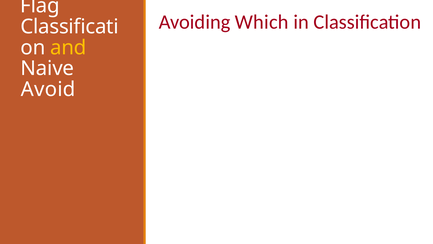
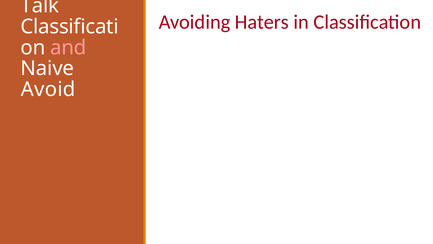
Flag: Flag -> Talk
Which: Which -> Haters
and colour: yellow -> pink
